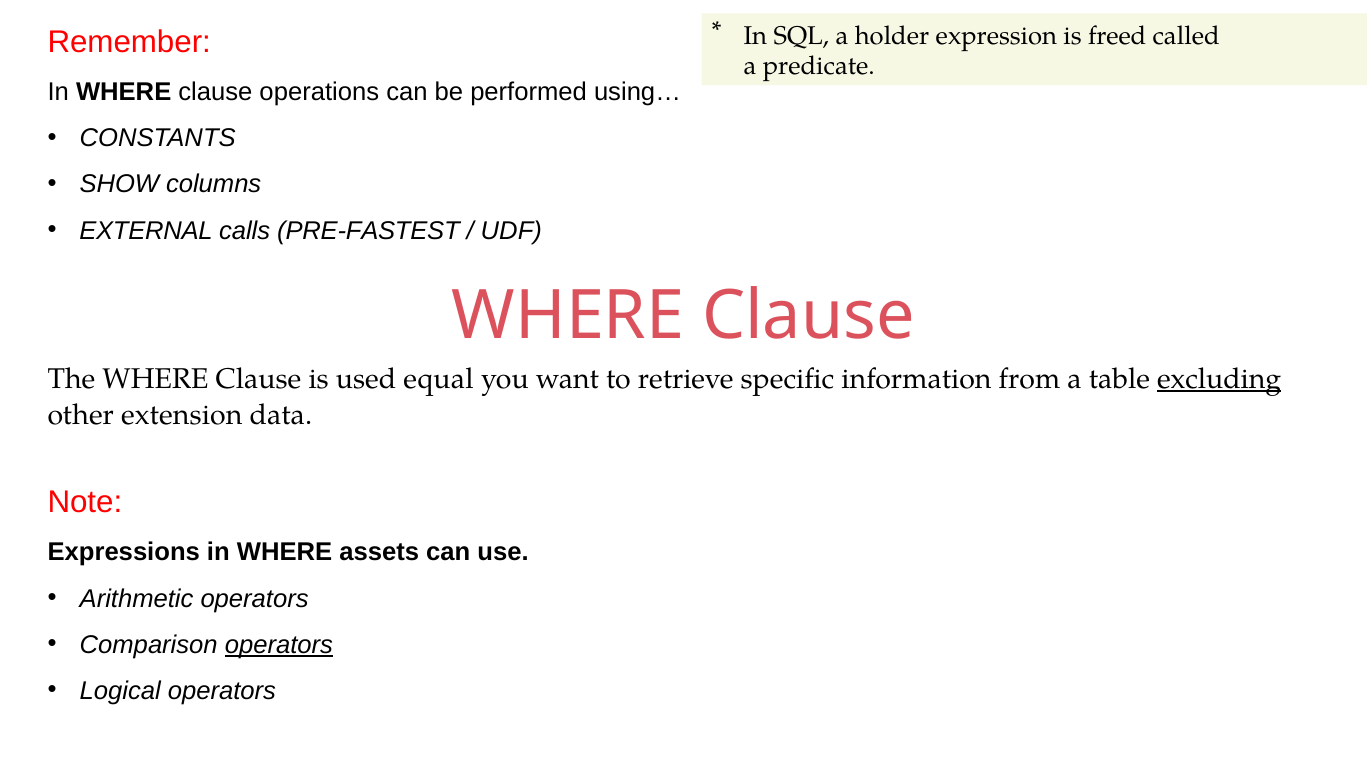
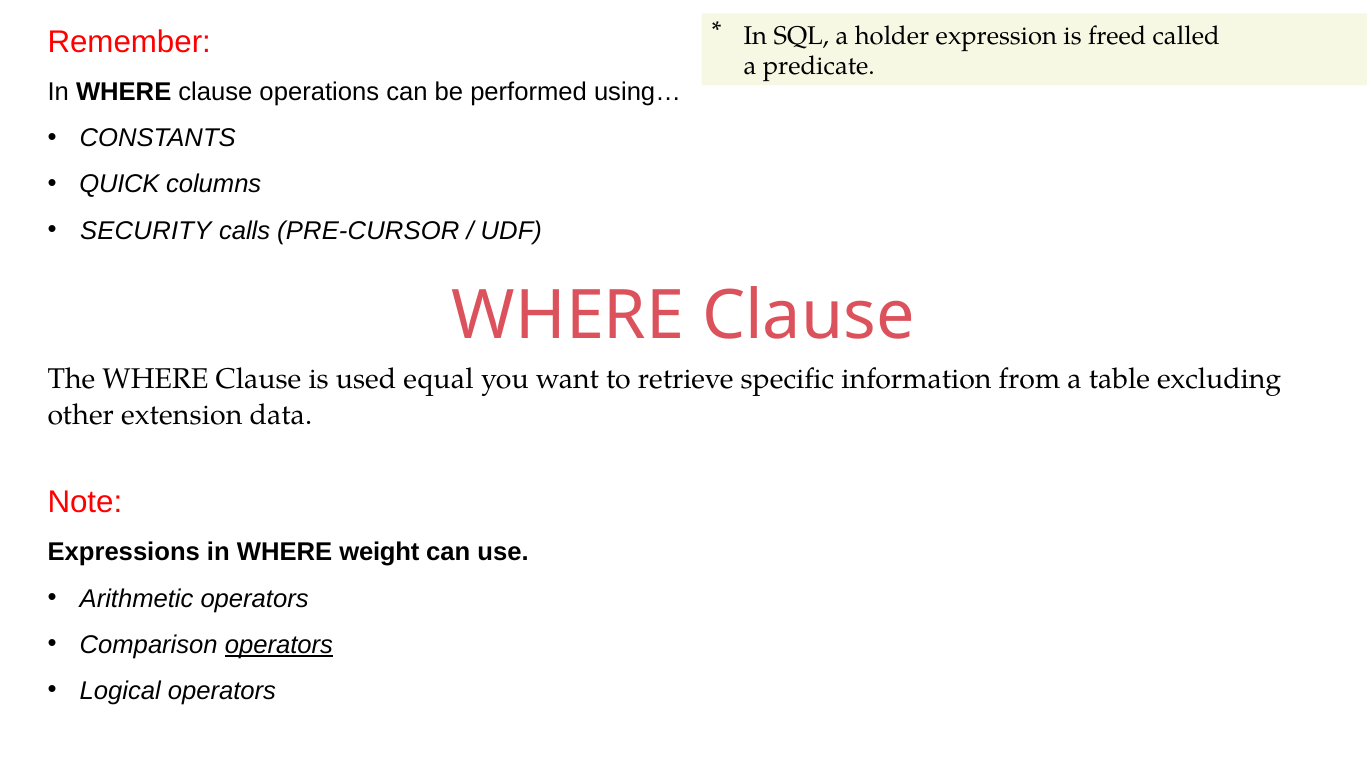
SHOW: SHOW -> QUICK
EXTERNAL: EXTERNAL -> SECURITY
PRE-FASTEST: PRE-FASTEST -> PRE-CURSOR
excluding underline: present -> none
assets: assets -> weight
